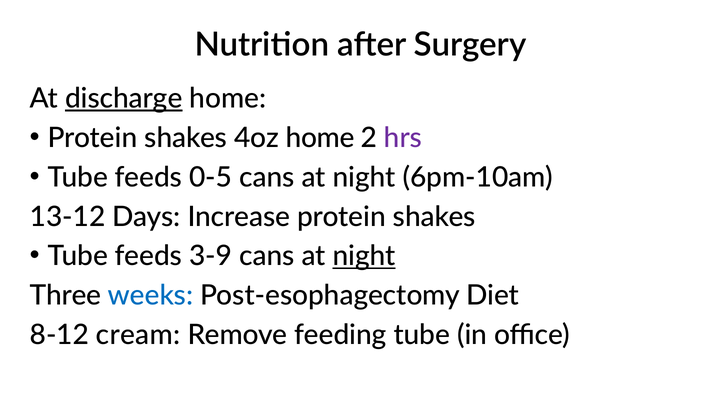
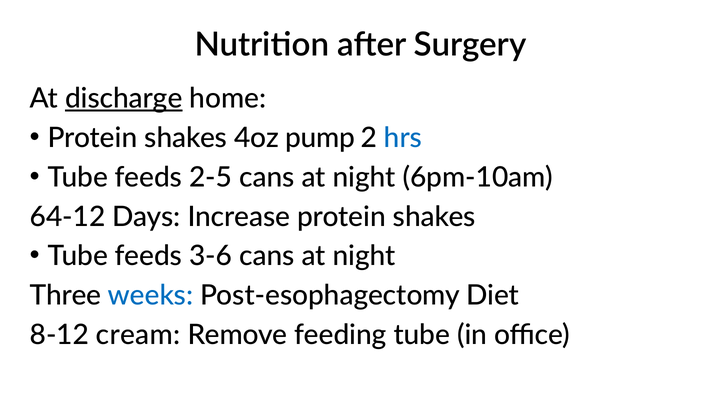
4oz home: home -> pump
hrs colour: purple -> blue
0-5: 0-5 -> 2-5
13-12: 13-12 -> 64-12
3-9: 3-9 -> 3-6
night at (364, 256) underline: present -> none
